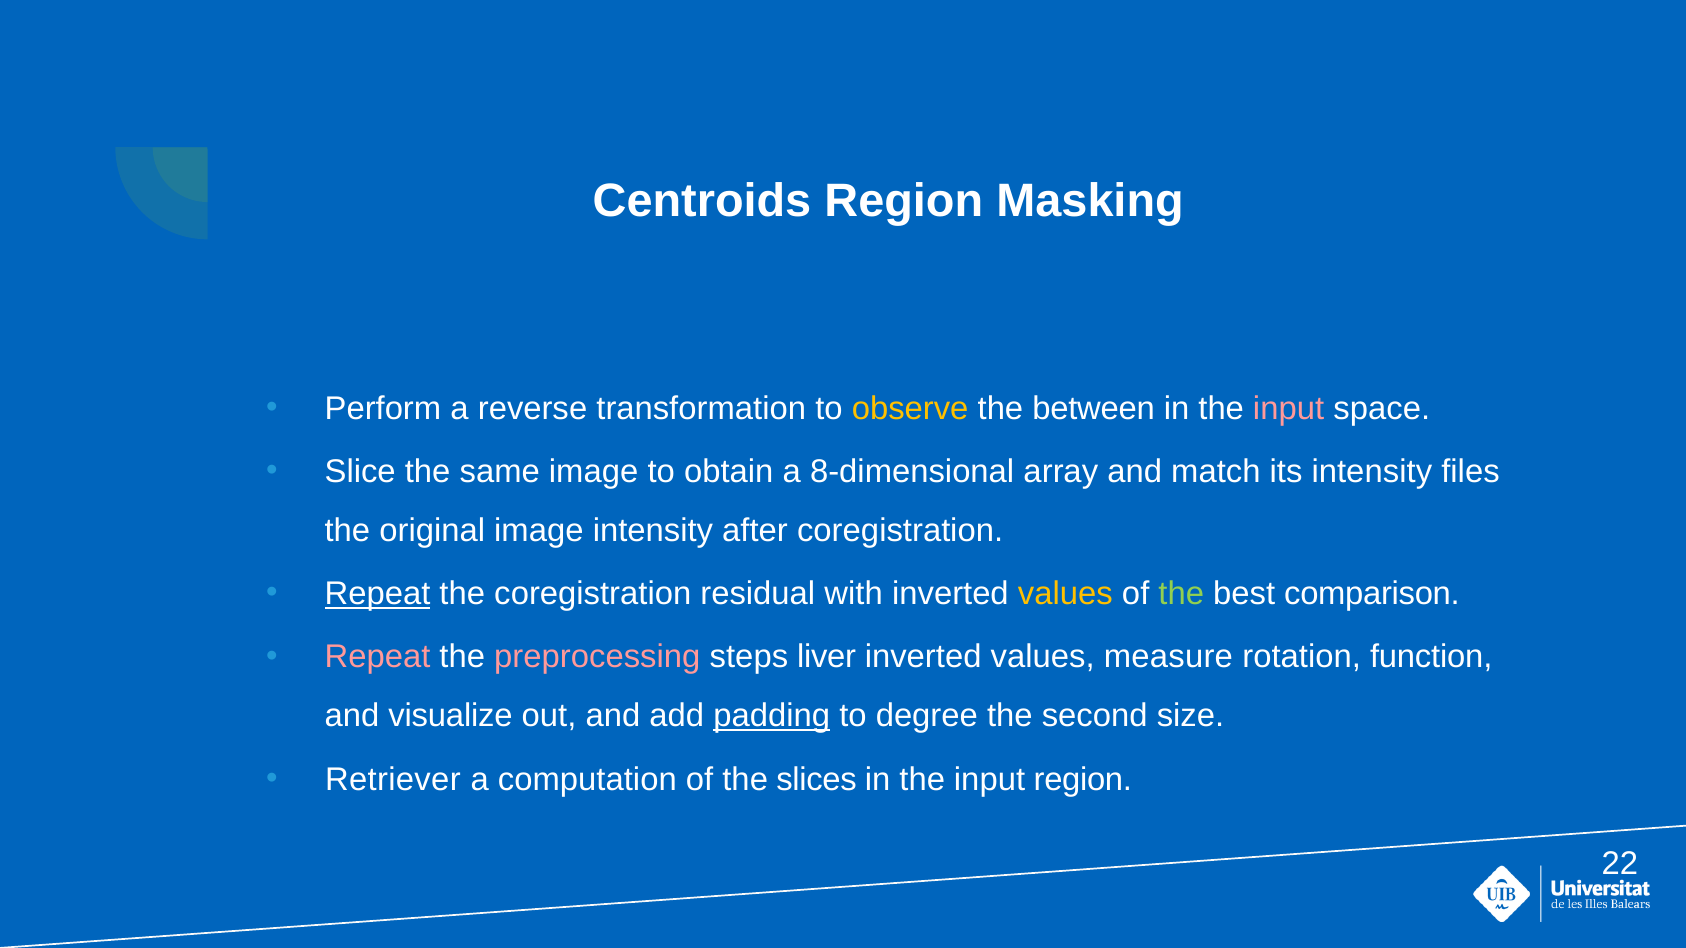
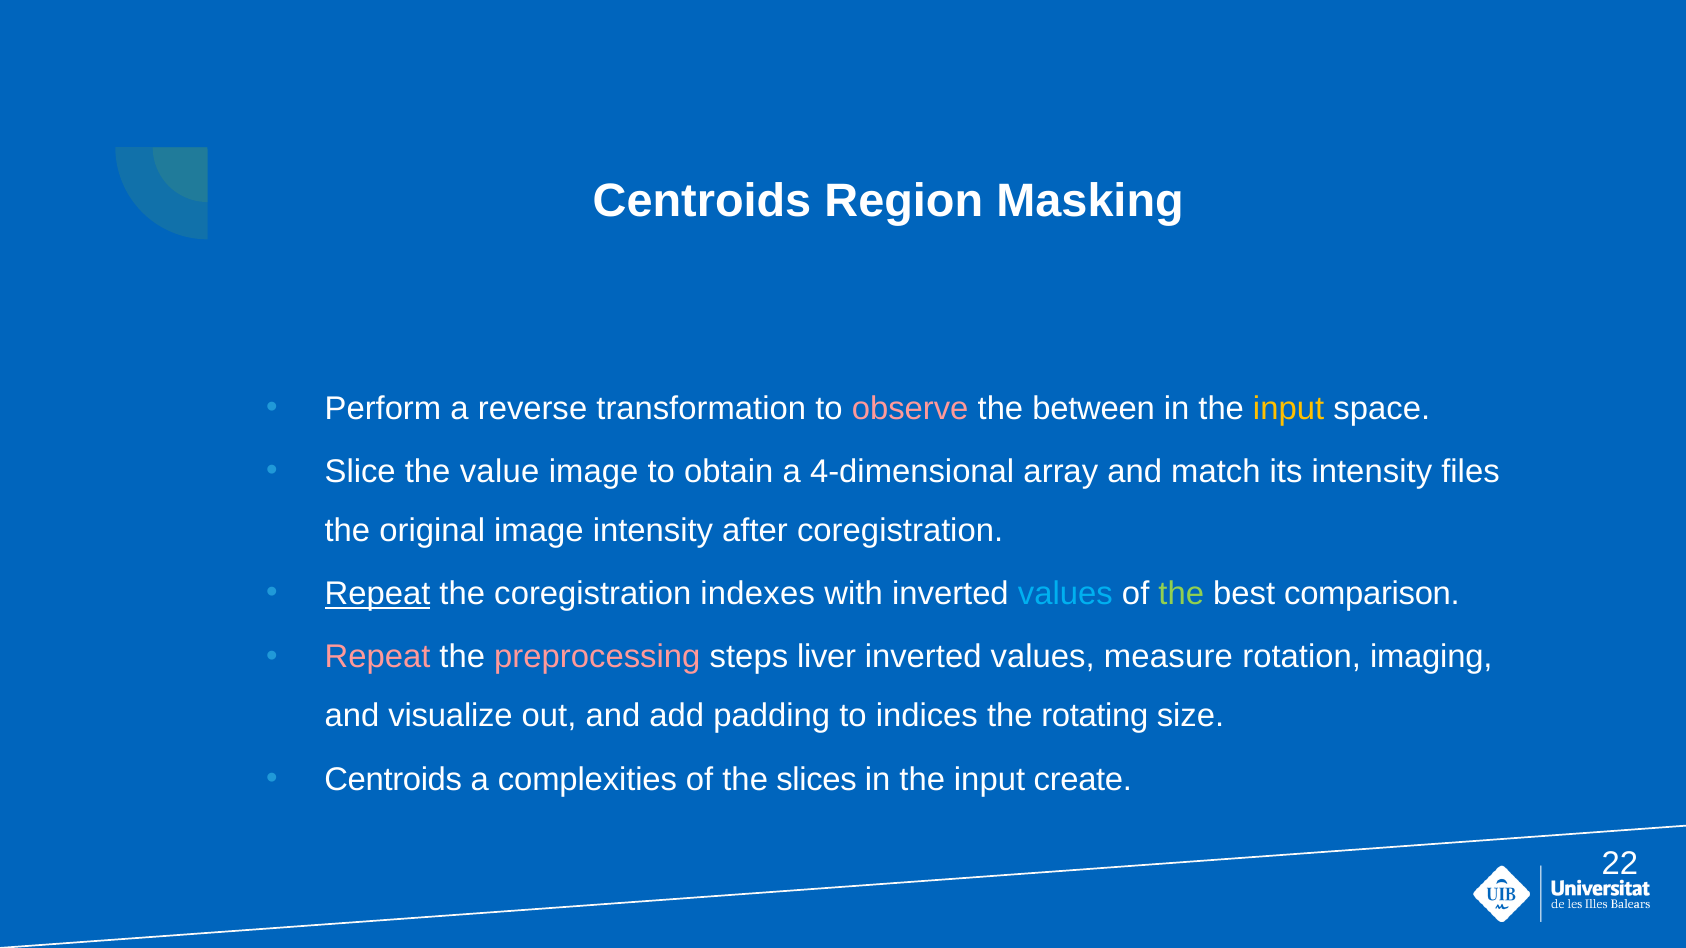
observe colour: yellow -> pink
input at (1289, 409) colour: pink -> yellow
same: same -> value
8-dimensional: 8-dimensional -> 4-dimensional
residual: residual -> indexes
values at (1065, 594) colour: yellow -> light blue
function: function -> imaging
padding underline: present -> none
degree: degree -> indices
second: second -> rotating
Retriever at (393, 780): Retriever -> Centroids
computation: computation -> complexities
input region: region -> create
